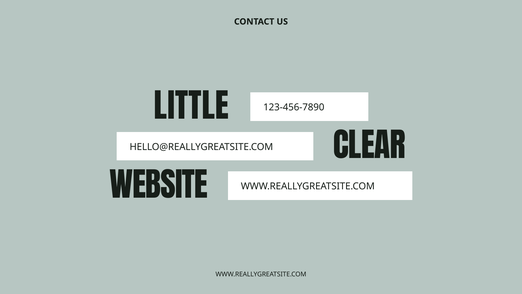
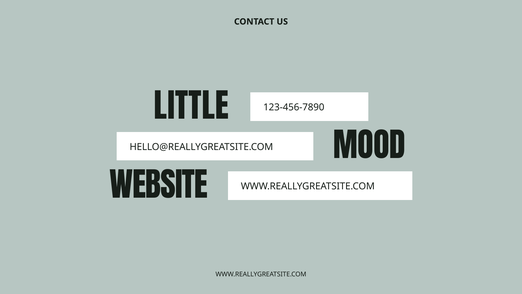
CLEAR: CLEAR -> MOOD
